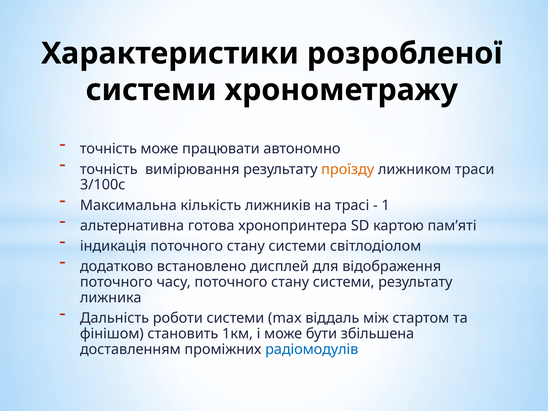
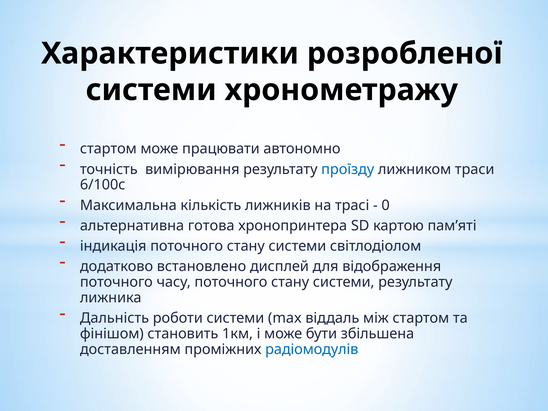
точність at (108, 149): точність -> стартом
проїзду colour: orange -> blue
3/100с: 3/100с -> 6/100с
1: 1 -> 0
